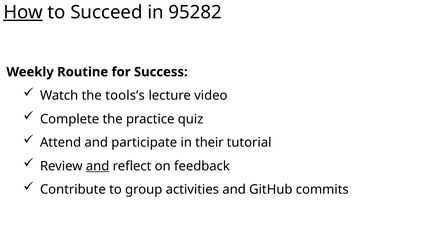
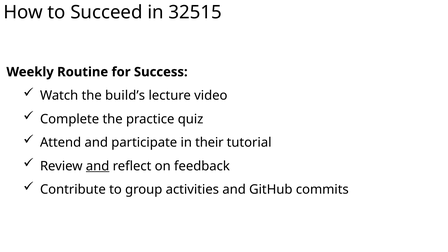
How underline: present -> none
95282: 95282 -> 32515
tools’s: tools’s -> build’s
